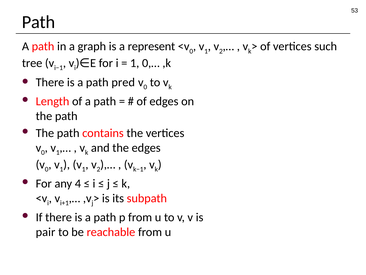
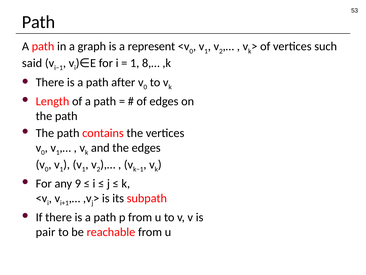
tree: tree -> said
0,…: 0,… -> 8,…
pred: pred -> after
4: 4 -> 9
